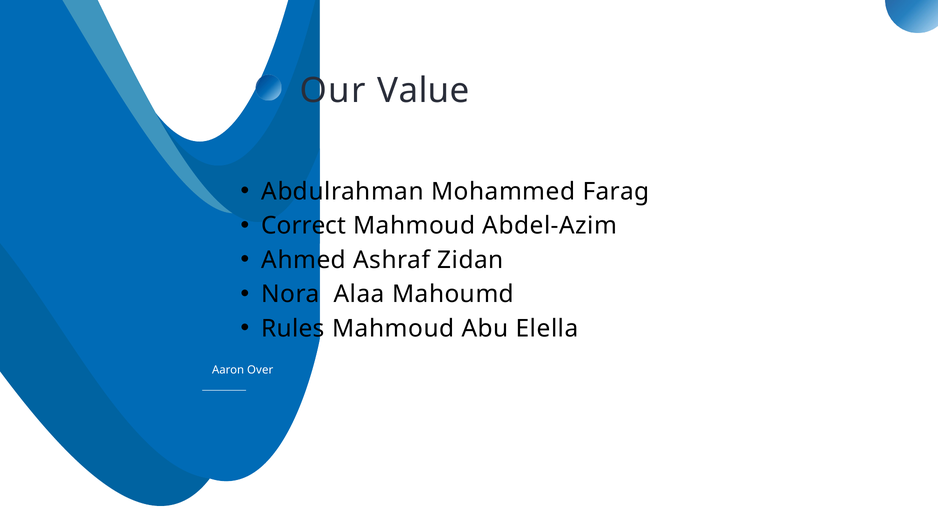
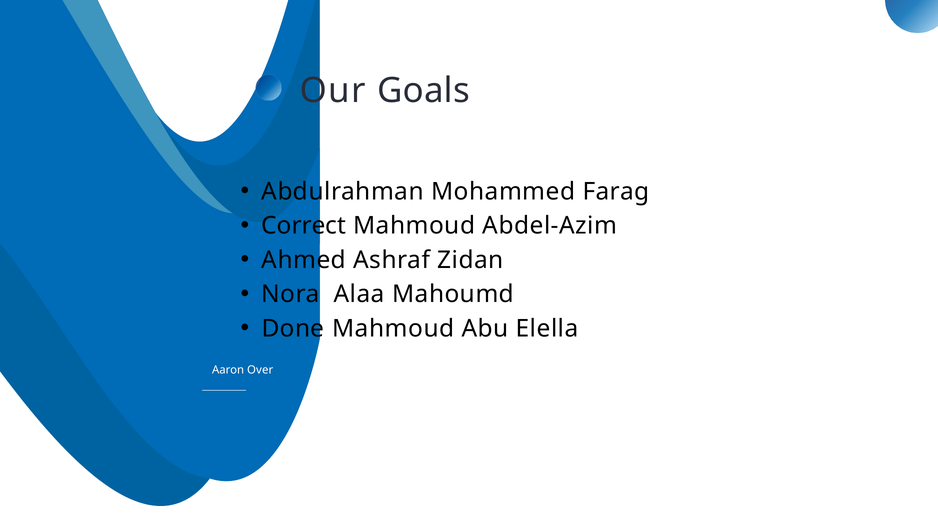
Value: Value -> Goals
Rules: Rules -> Done
